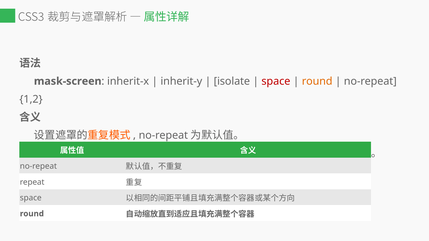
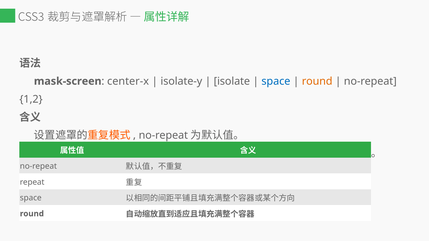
inherit-x: inherit-x -> center-x
inherit-y: inherit-y -> isolate-y
space at (276, 81) colour: red -> blue
